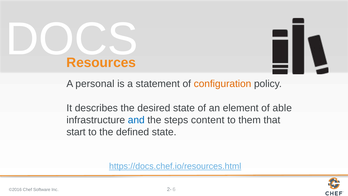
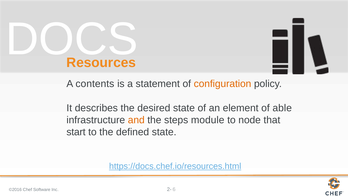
personal: personal -> contents
and colour: blue -> orange
content: content -> module
them: them -> node
